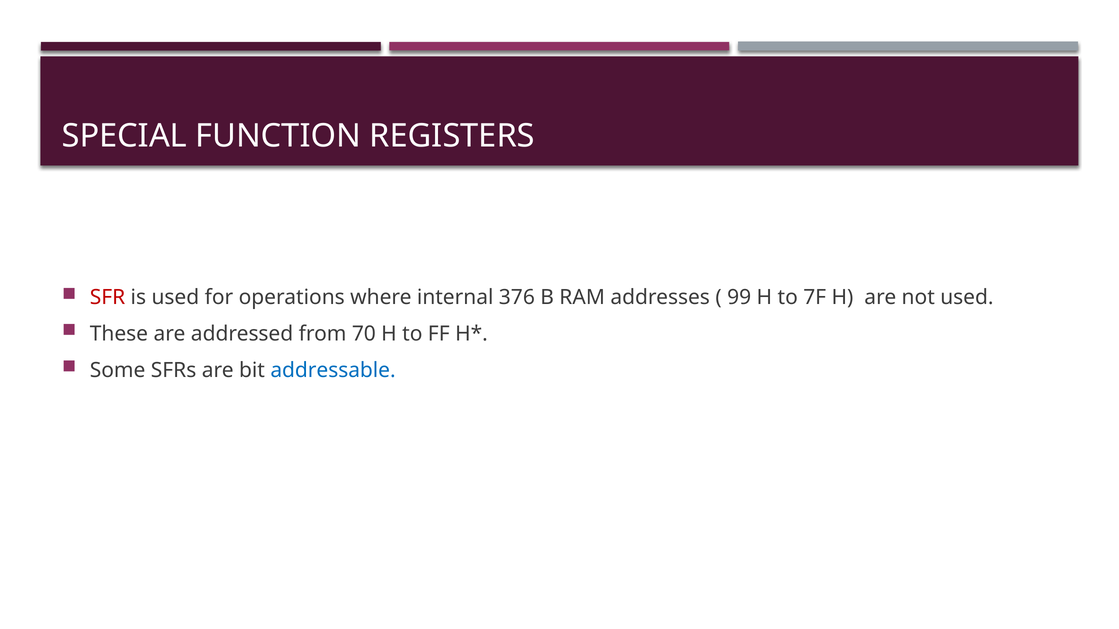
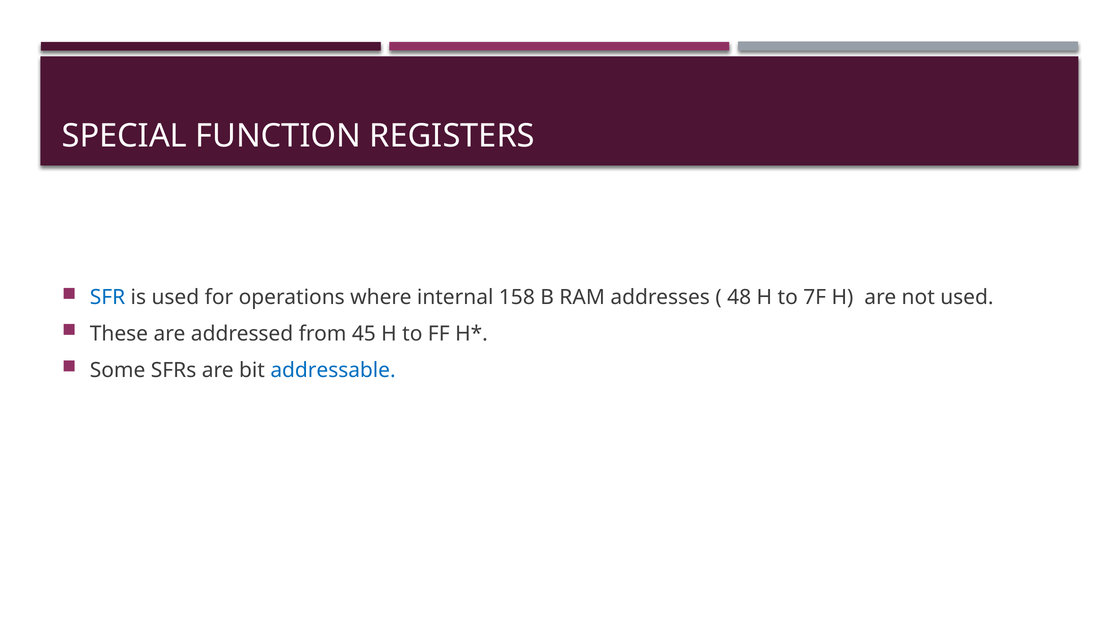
SFR colour: red -> blue
376: 376 -> 158
99: 99 -> 48
70: 70 -> 45
